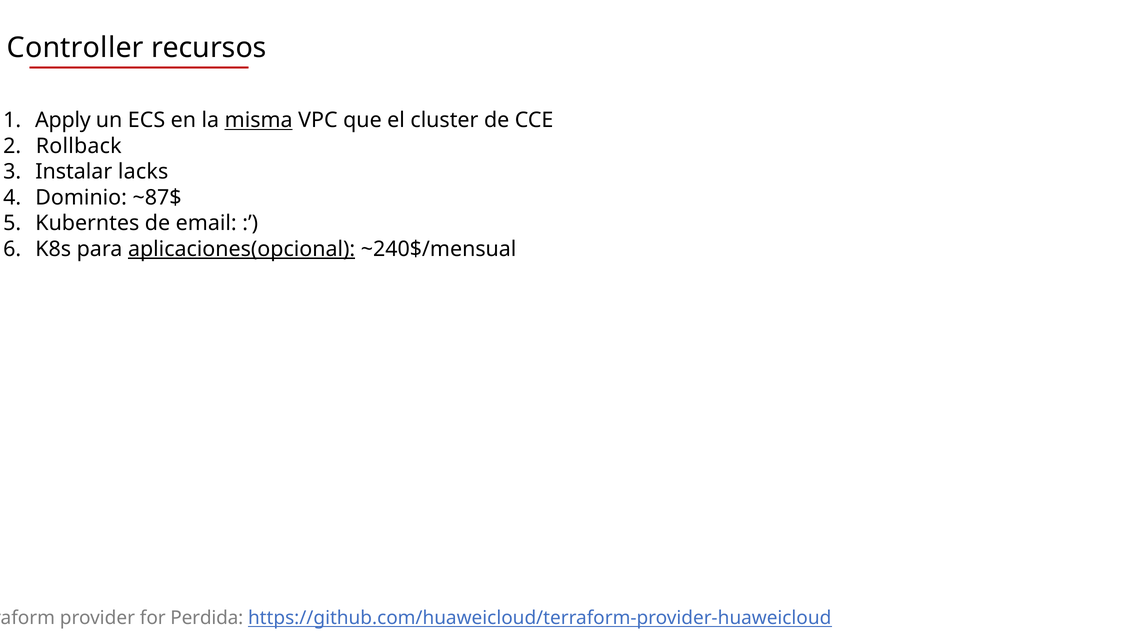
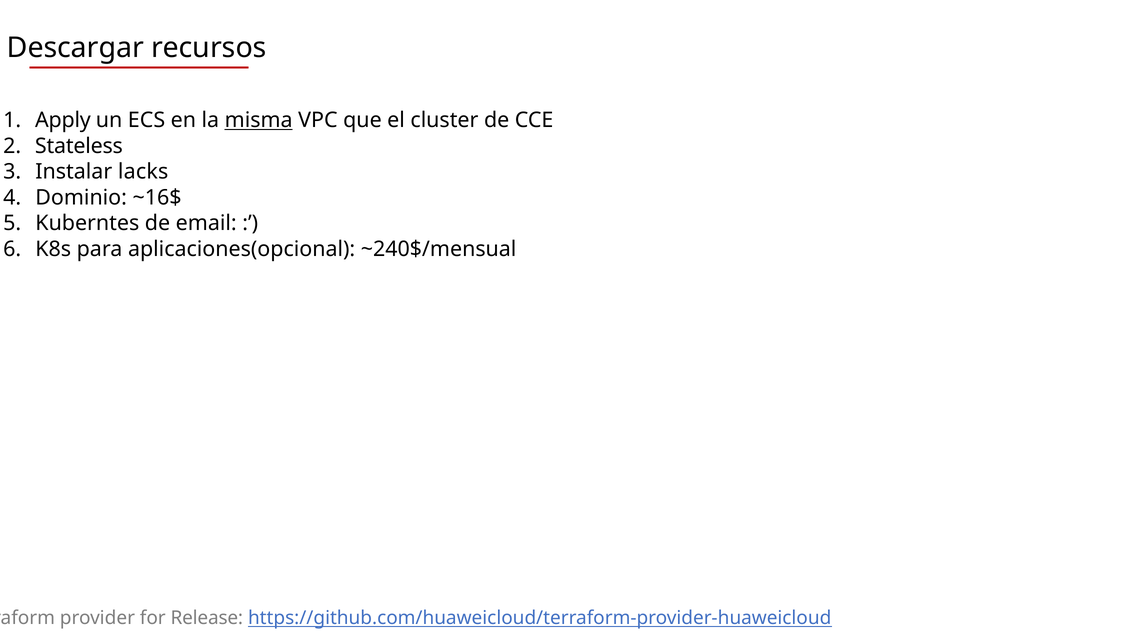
Controller: Controller -> Descargar
Rollback: Rollback -> Stateless
~87$: ~87$ -> ~16$
aplicaciones(opcional underline: present -> none
Perdida: Perdida -> Release
